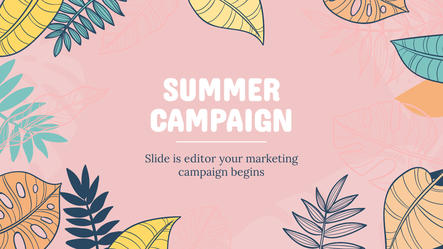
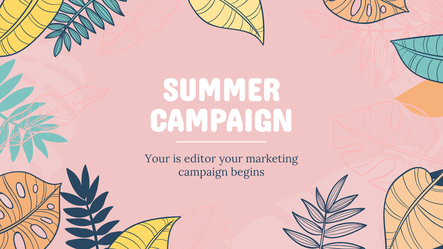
Slide at (157, 159): Slide -> Your
